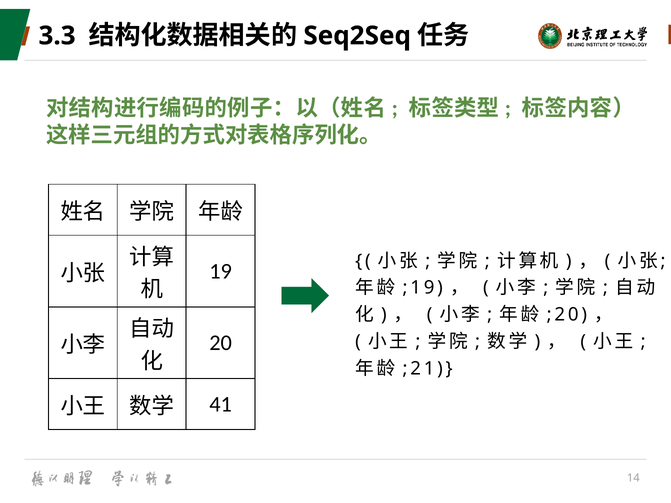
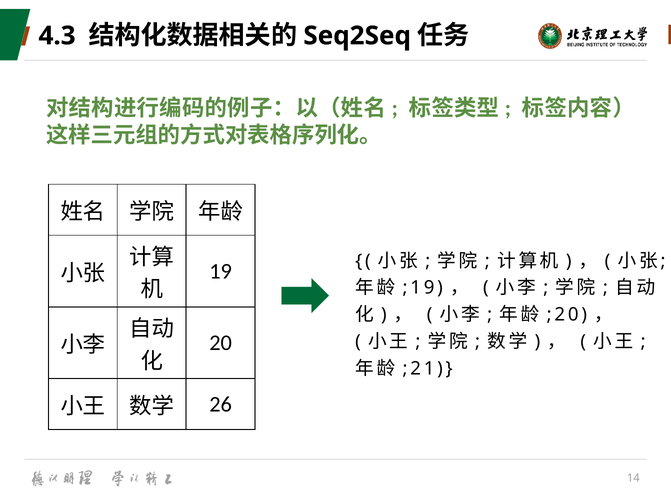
3.3: 3.3 -> 4.3
41: 41 -> 26
